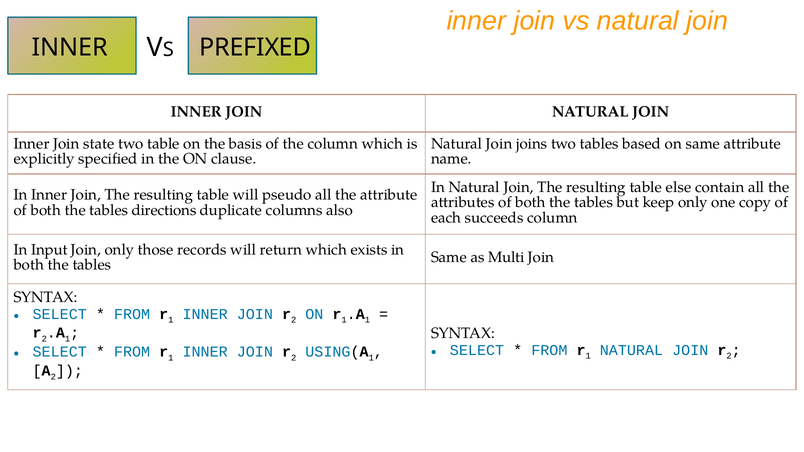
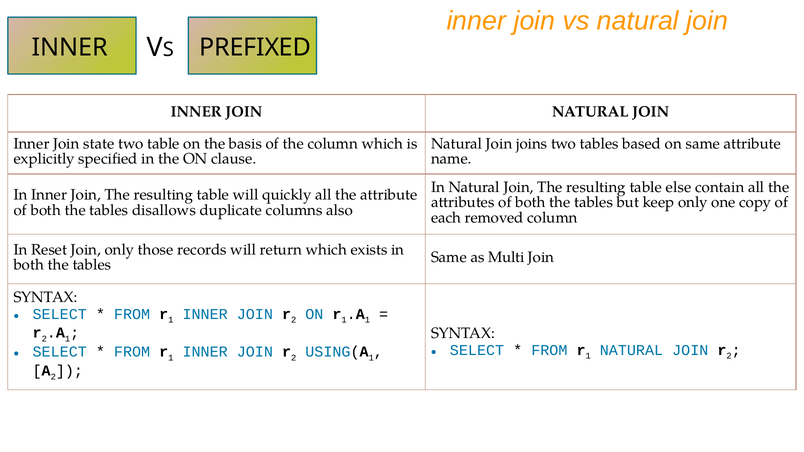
pseudo: pseudo -> quickly
directions: directions -> disallows
succeeds: succeeds -> removed
Input: Input -> Reset
